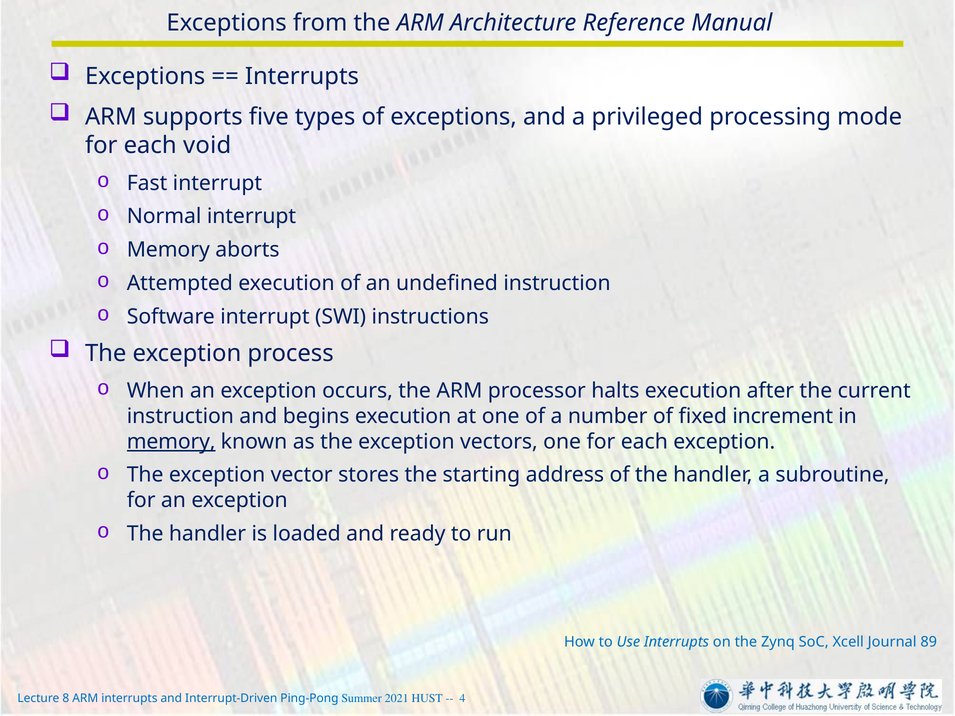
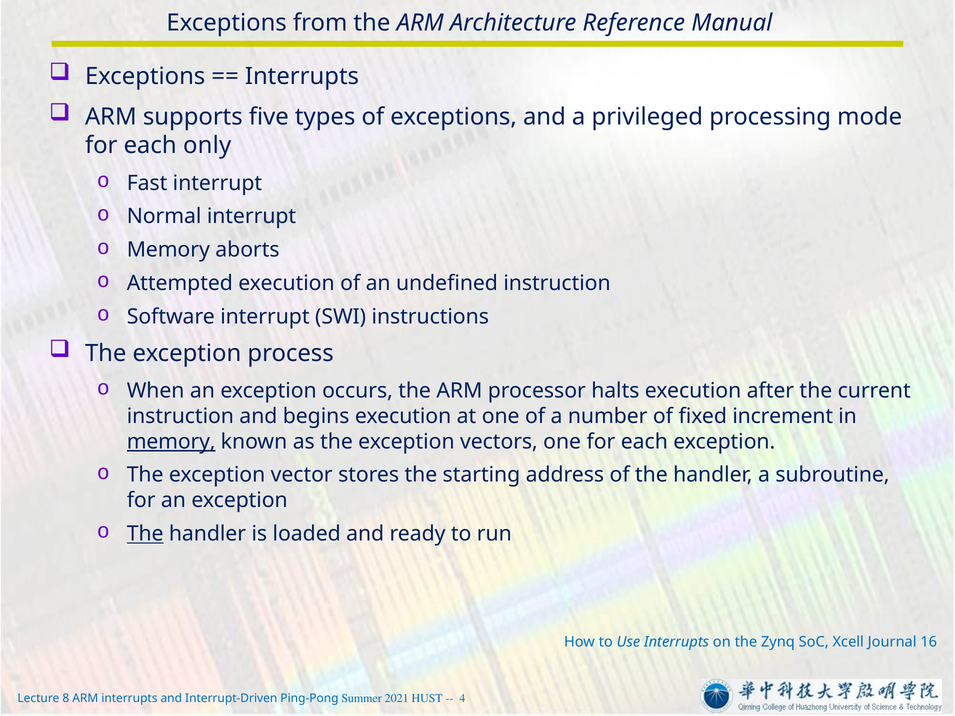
void: void -> only
The at (145, 534) underline: none -> present
89: 89 -> 16
